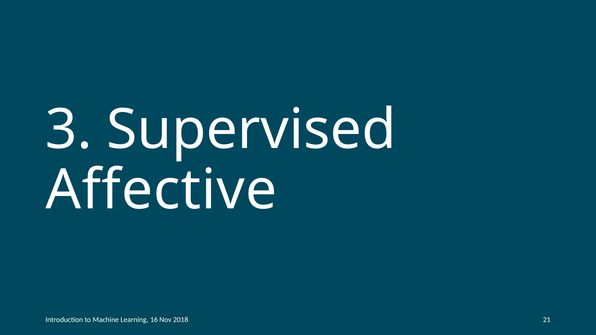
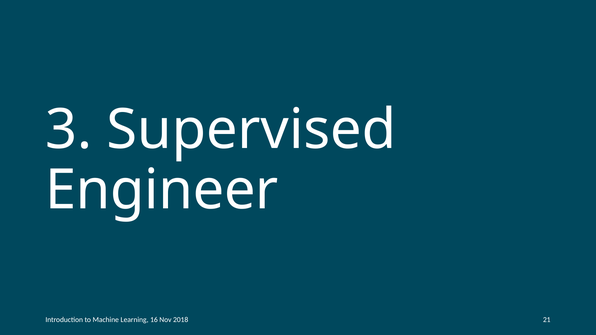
Affective: Affective -> Engineer
